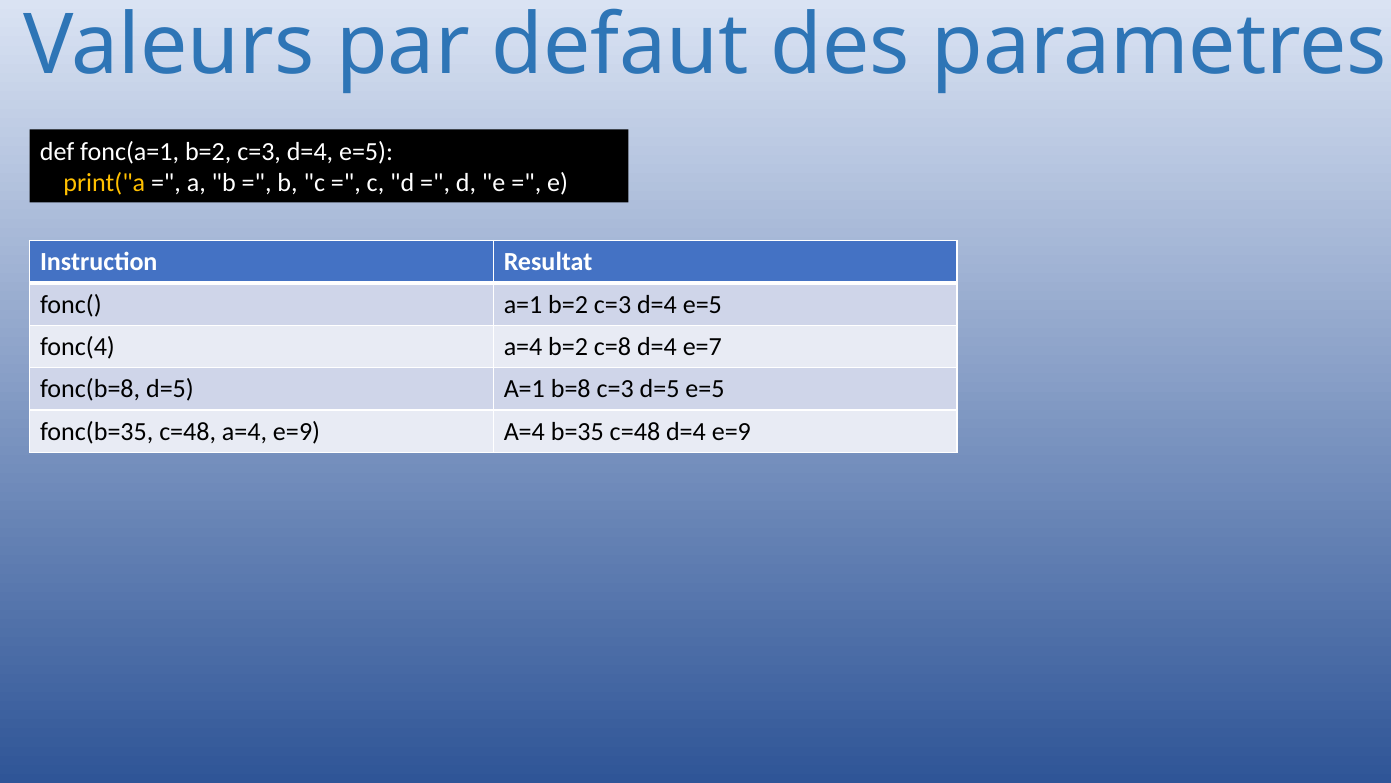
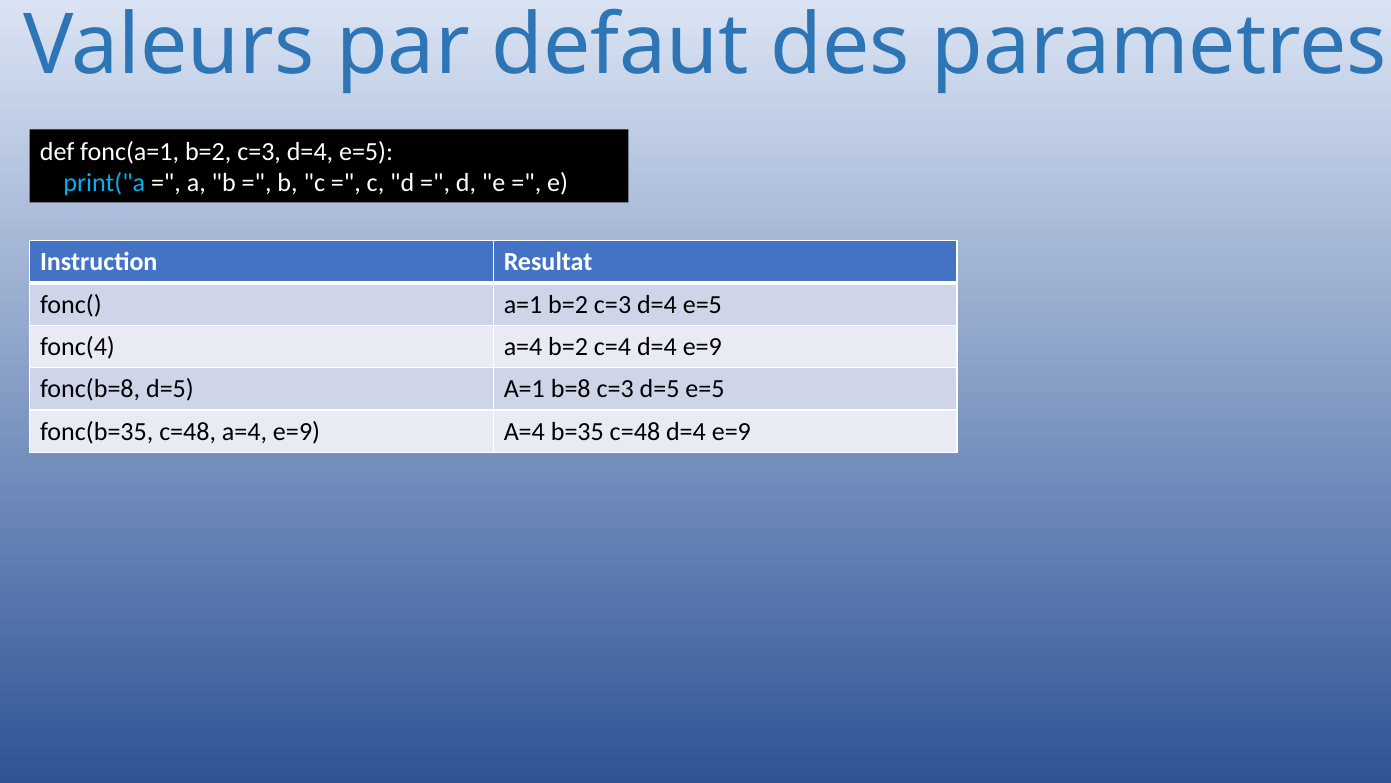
print("a colour: yellow -> light blue
c=8: c=8 -> c=4
e=7 at (702, 347): e=7 -> e=9
